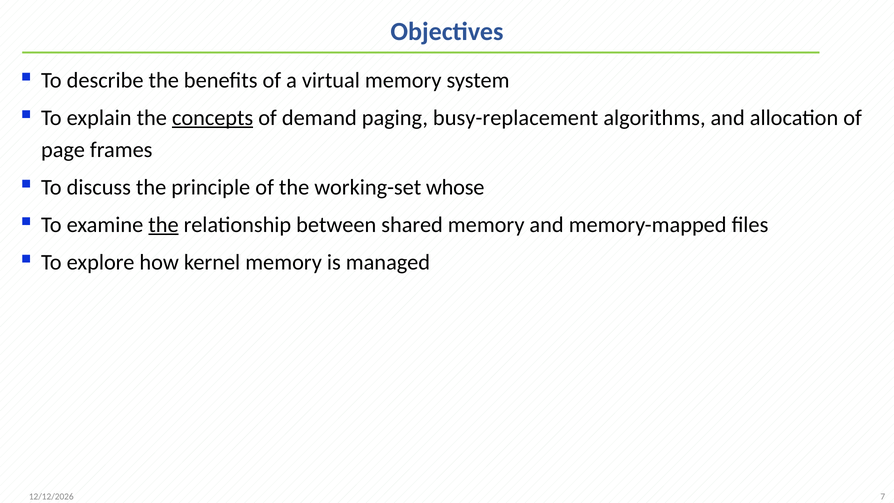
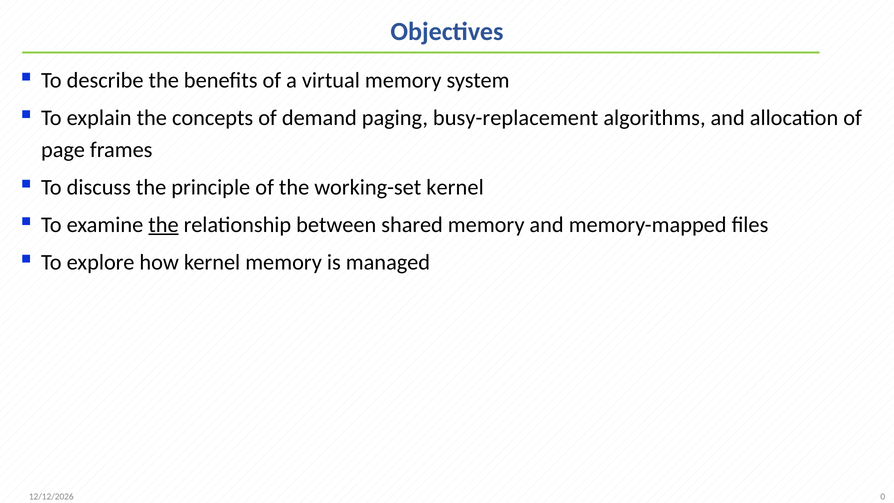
concepts underline: present -> none
working-set whose: whose -> kernel
7: 7 -> 0
